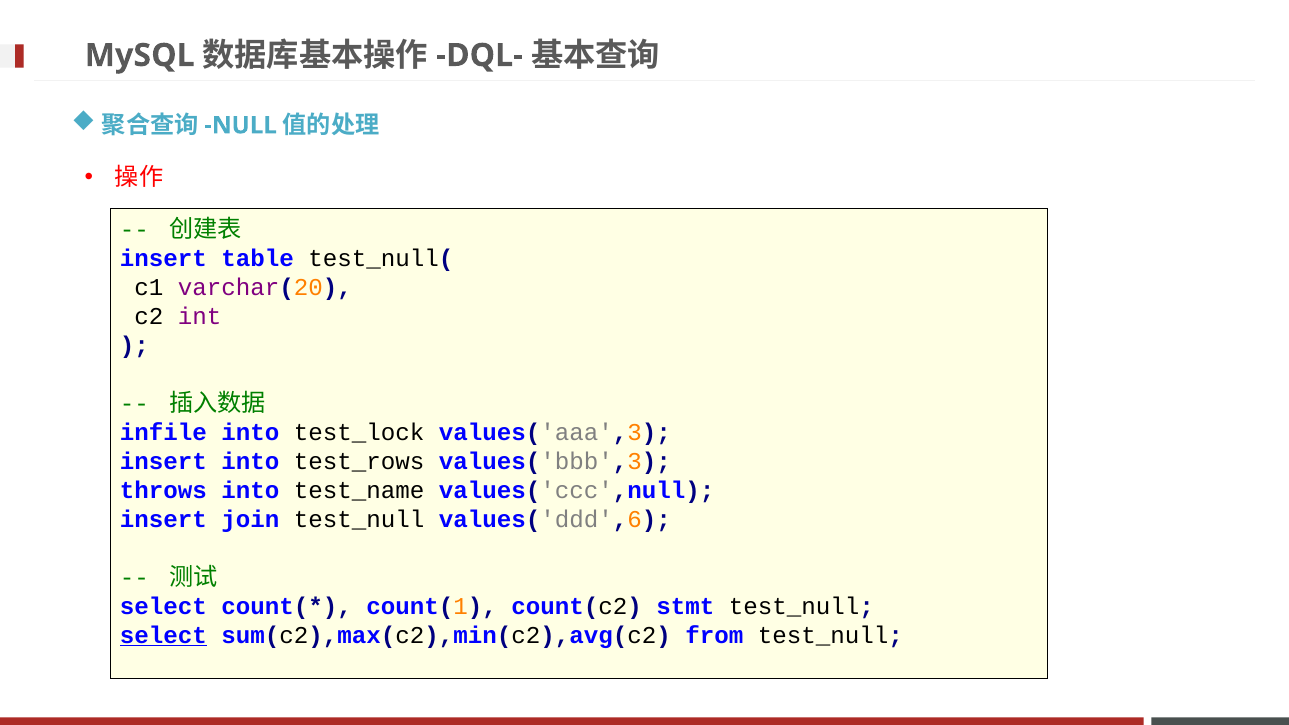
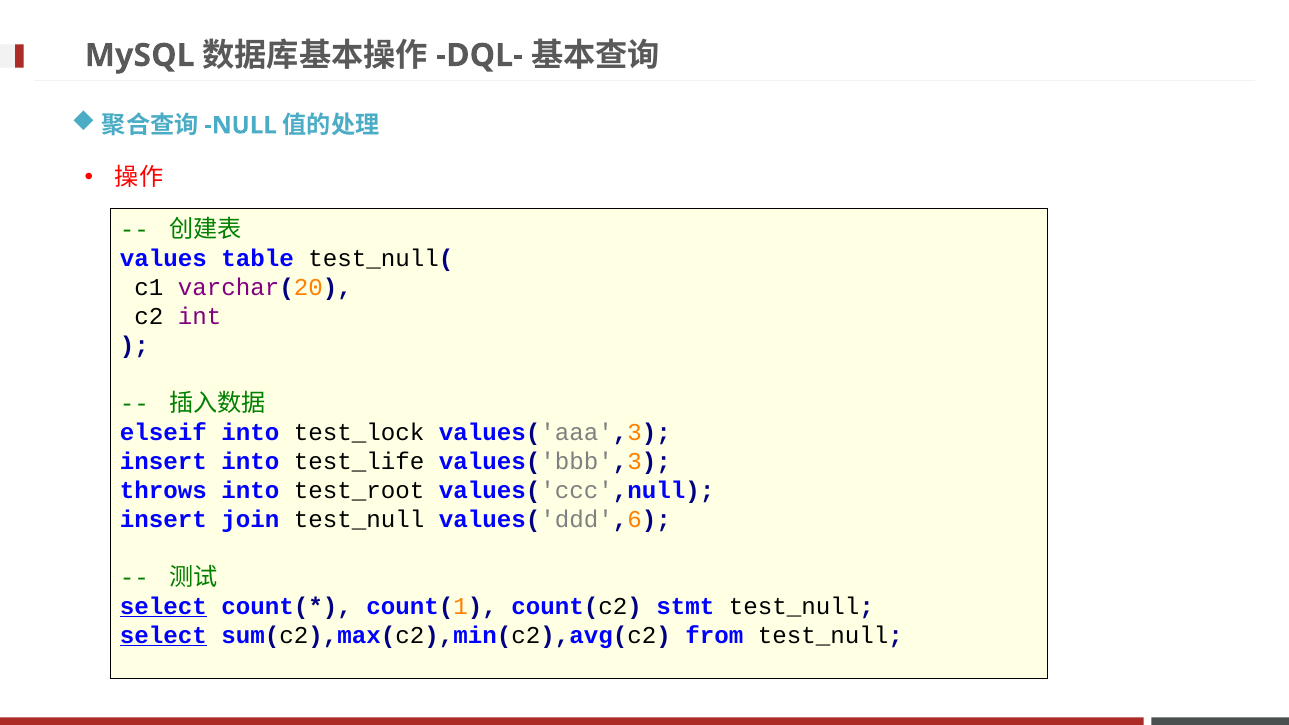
insert at (163, 258): insert -> values
infile: infile -> elseif
test_rows: test_rows -> test_life
test_name: test_name -> test_root
select at (163, 606) underline: none -> present
